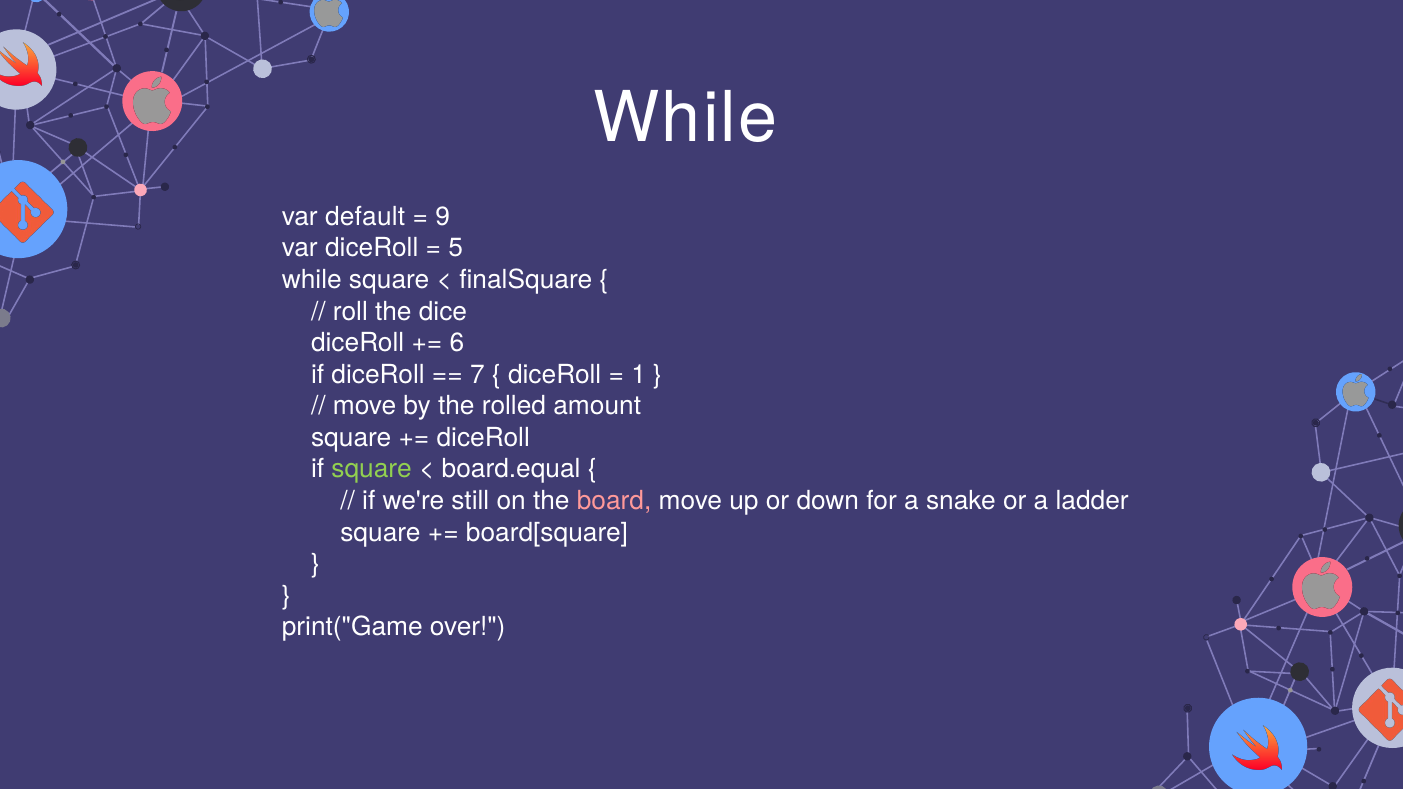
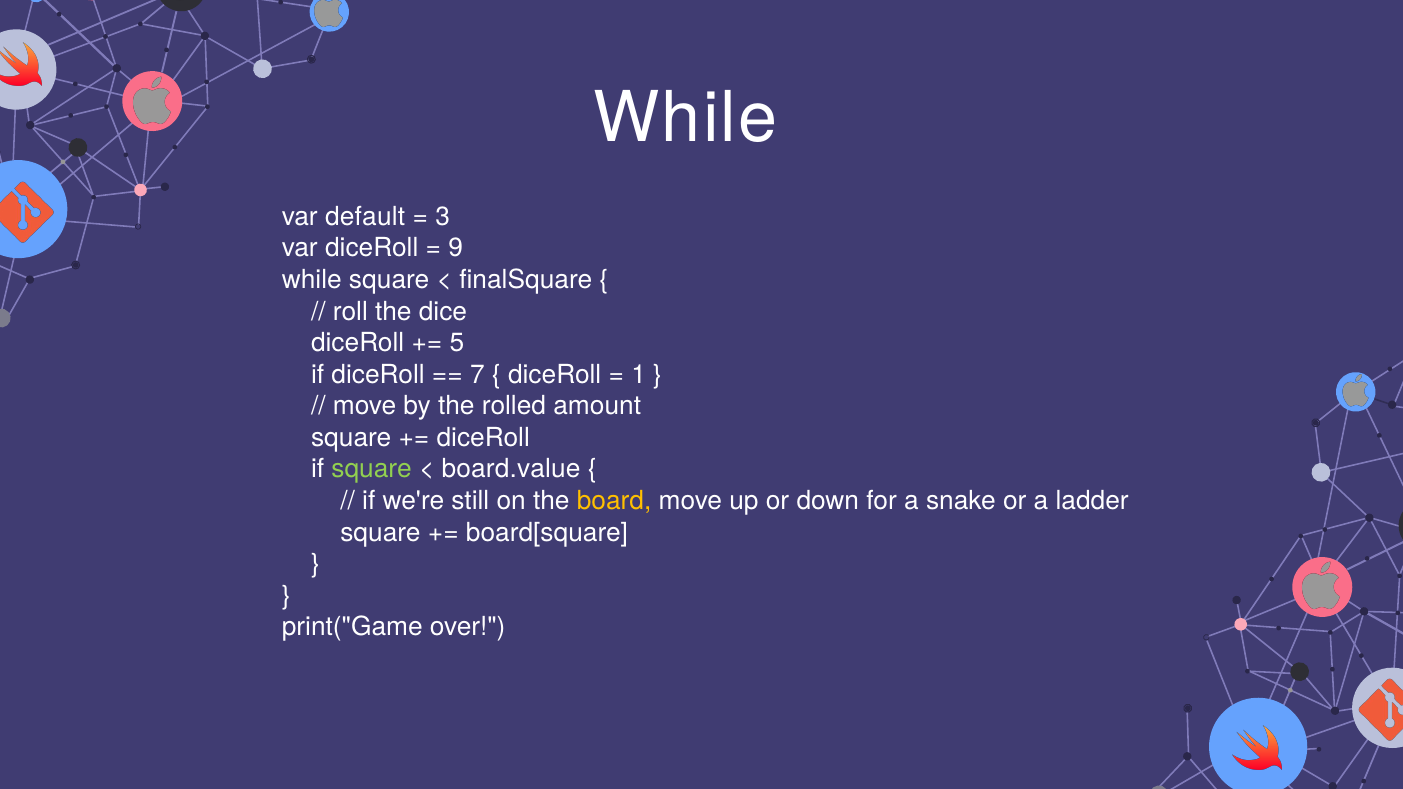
9: 9 -> 3
5: 5 -> 9
6: 6 -> 5
board.equal: board.equal -> board.value
board colour: pink -> yellow
